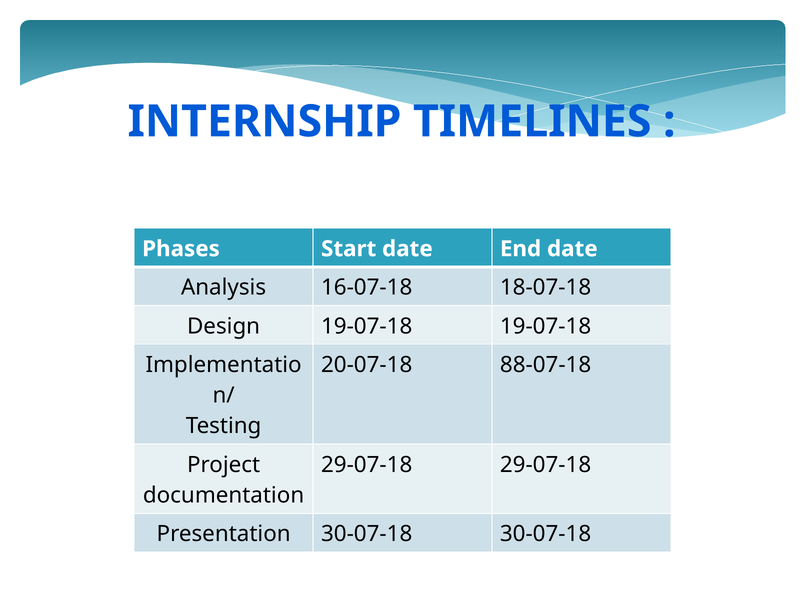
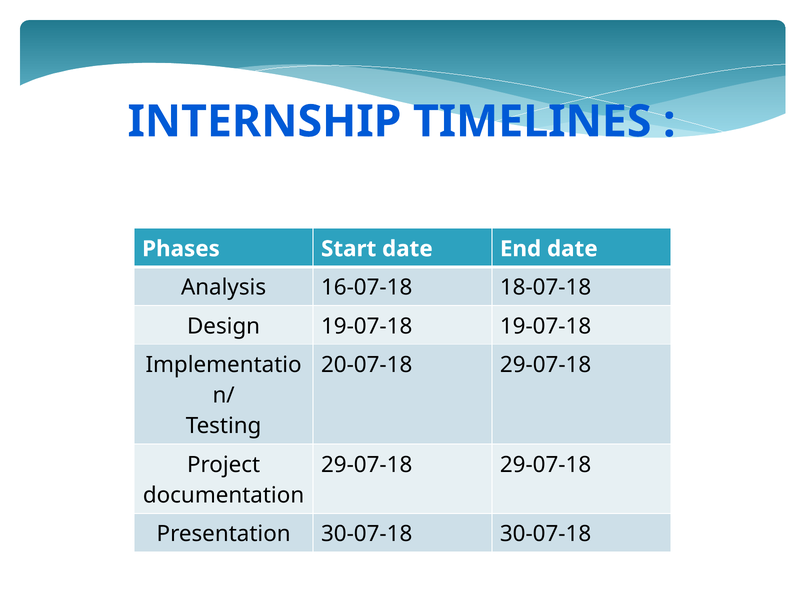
20-07-18 88-07-18: 88-07-18 -> 29-07-18
